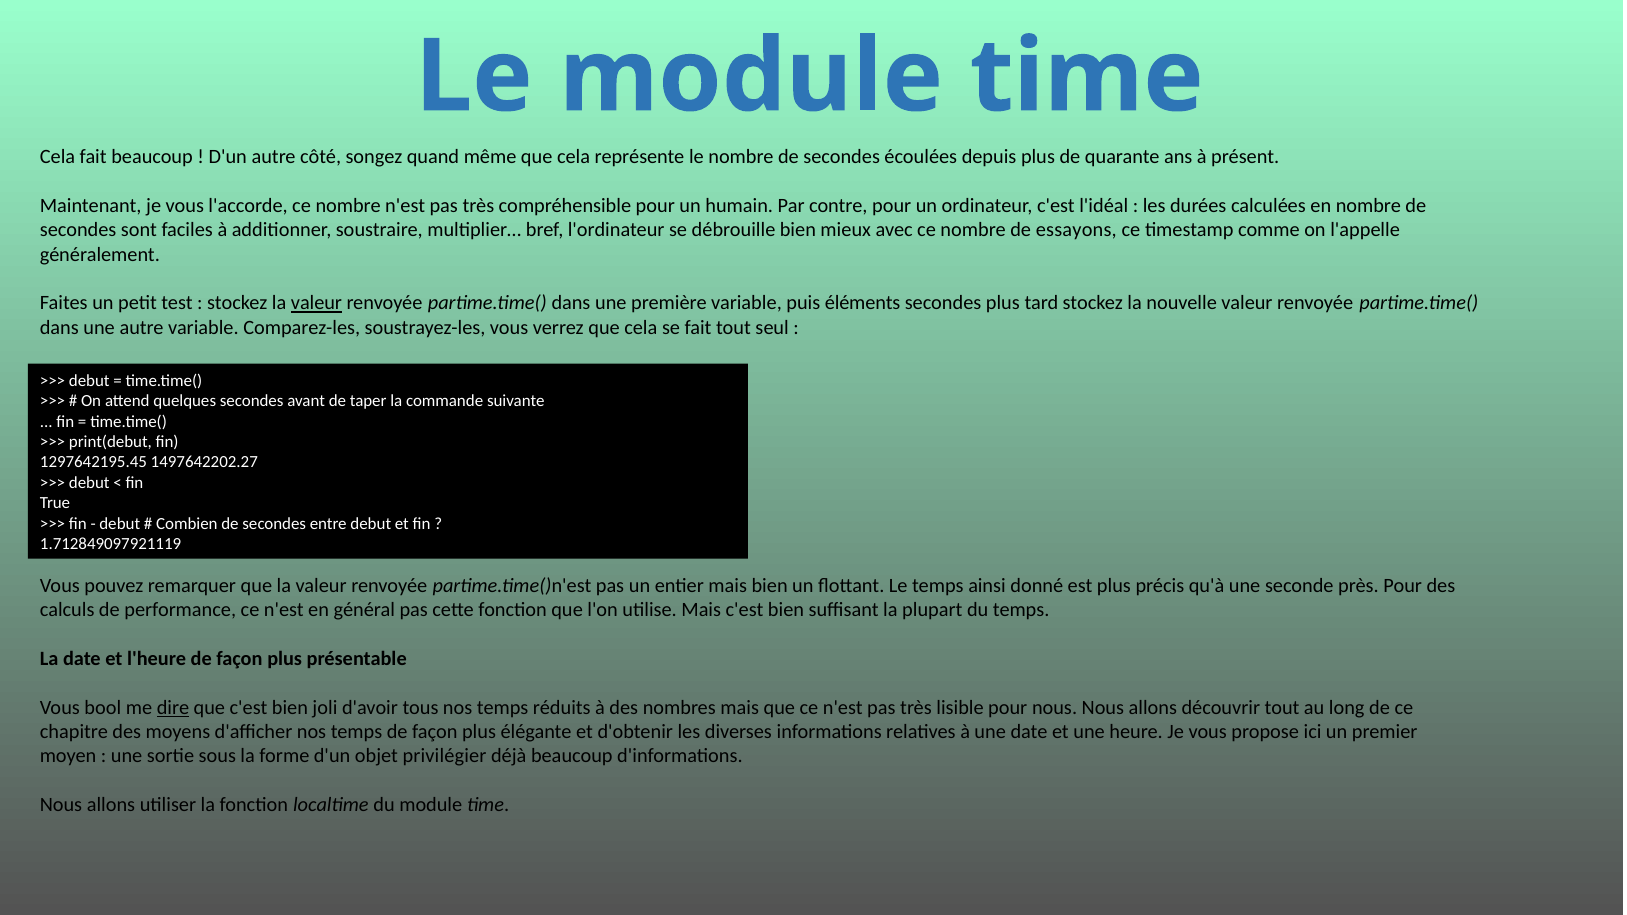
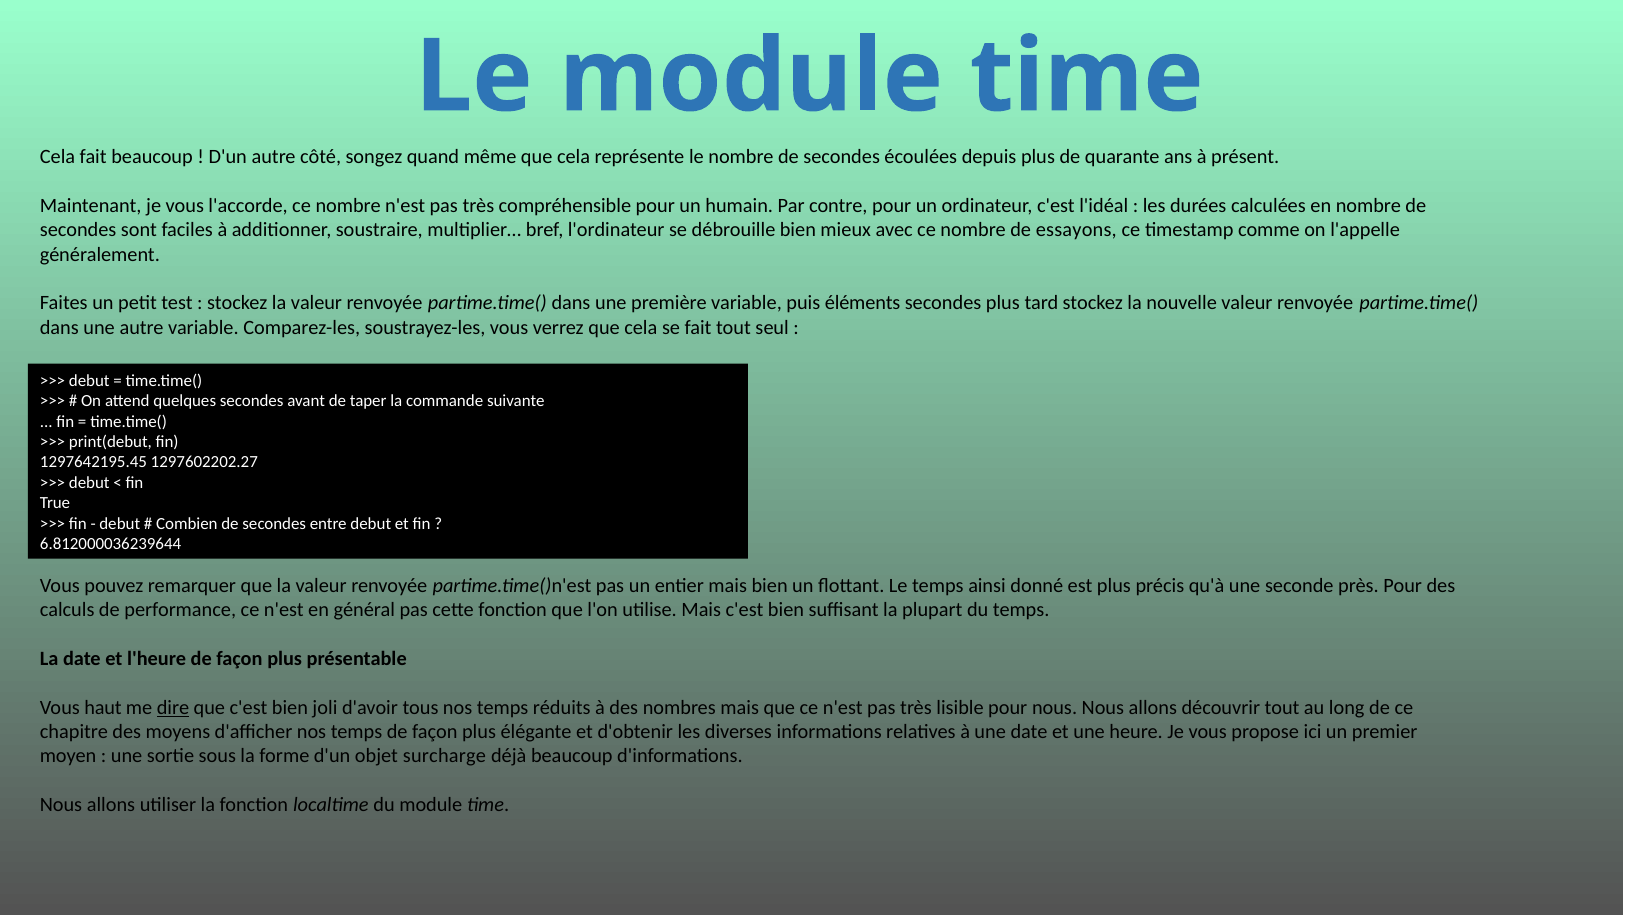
valeur at (316, 303) underline: present -> none
1497642202.27: 1497642202.27 -> 1297602202.27
1.712849097921119: 1.712849097921119 -> 6.812000036239644
bool: bool -> haut
privilégier: privilégier -> surcharge
